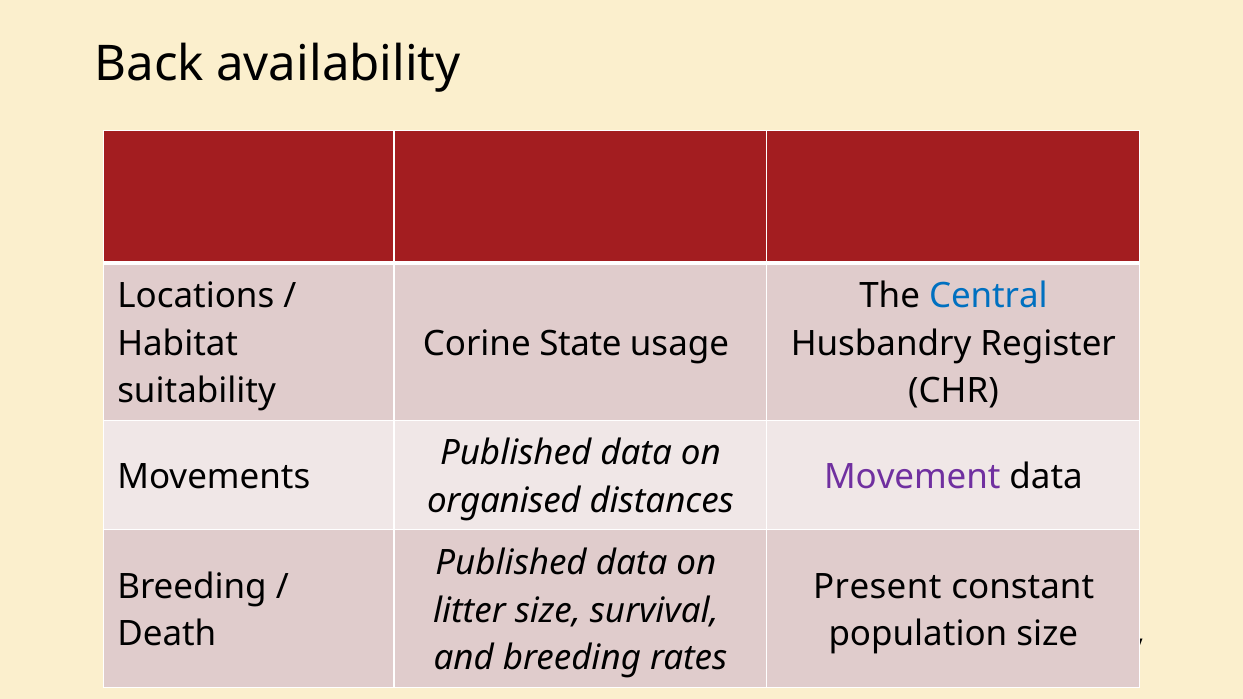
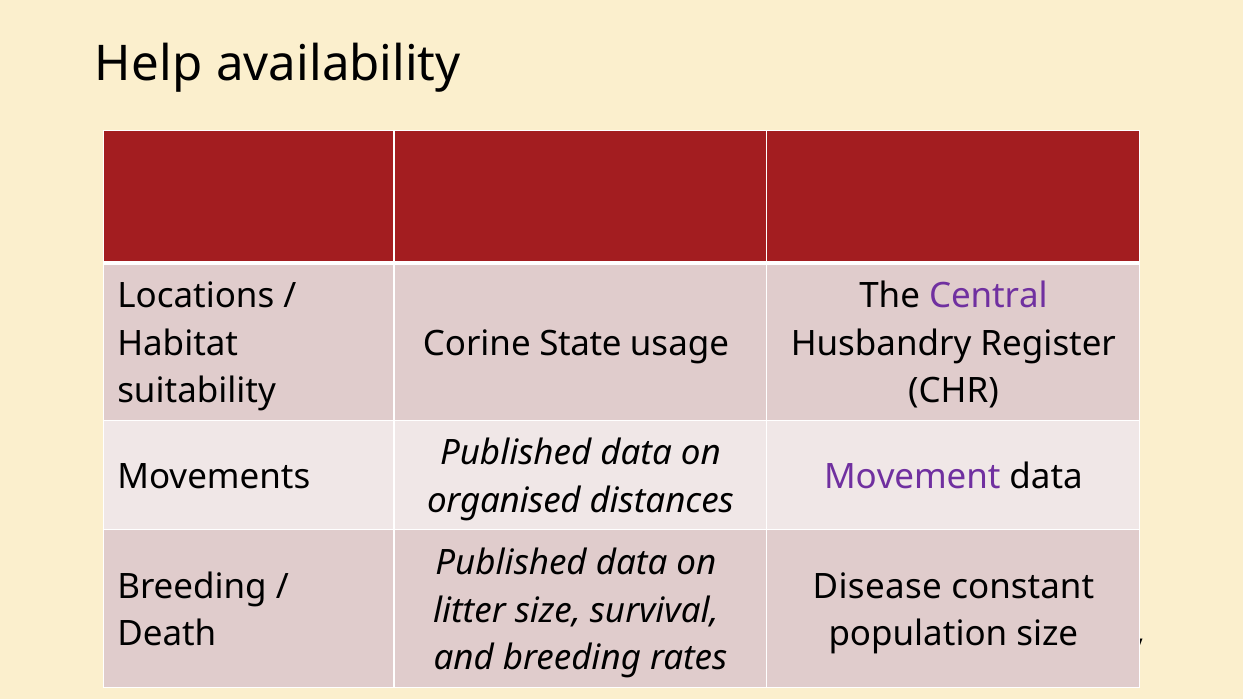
Back: Back -> Help
Central colour: blue -> purple
Present: Present -> Disease
